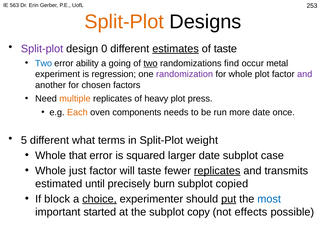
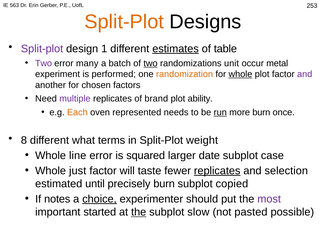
0: 0 -> 1
of taste: taste -> table
Two at (44, 63) colour: blue -> purple
ability: ability -> many
going: going -> batch
find: find -> unit
regression: regression -> performed
randomization colour: purple -> orange
whole at (240, 74) underline: none -> present
multiple colour: orange -> purple
heavy: heavy -> brand
press: press -> ability
components: components -> represented
run underline: none -> present
more date: date -> burn
5: 5 -> 8
that: that -> line
transmits: transmits -> selection
block: block -> notes
put underline: present -> none
most colour: blue -> purple
the at (139, 212) underline: none -> present
copy: copy -> slow
effects: effects -> pasted
